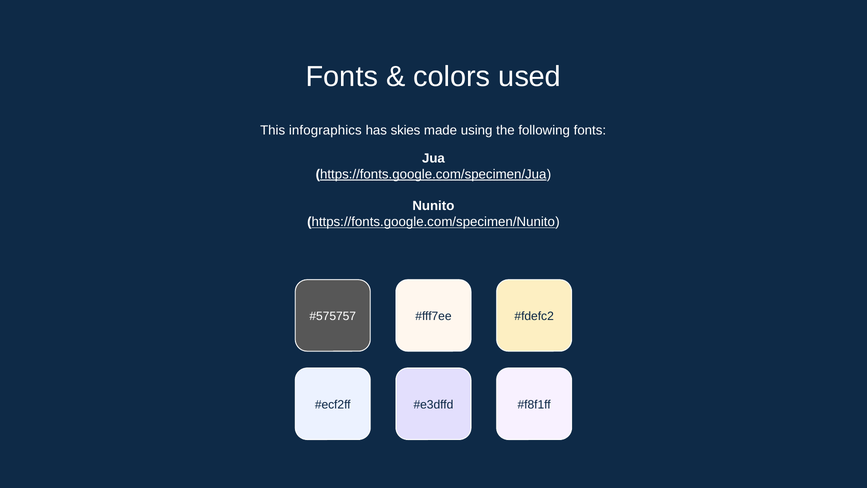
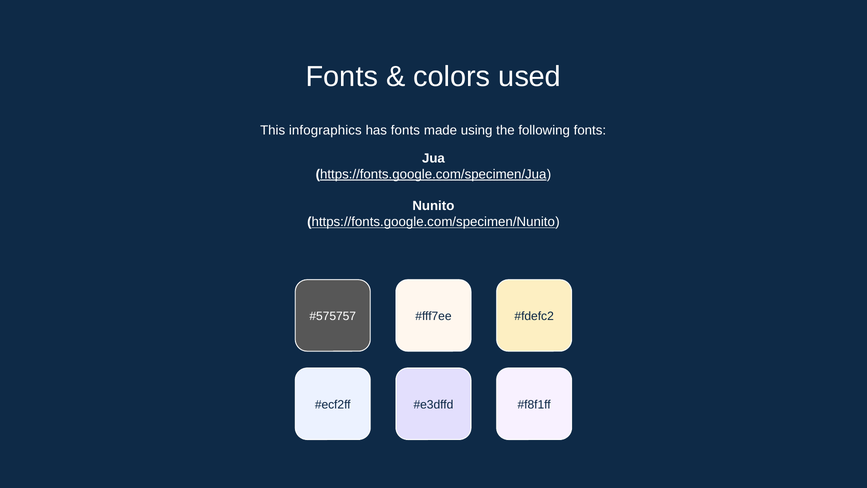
has skies: skies -> fonts
